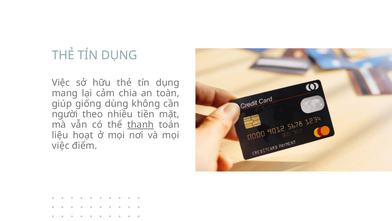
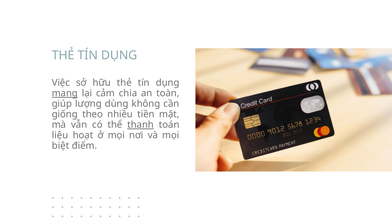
mang underline: none -> present
giống: giống -> lượng
người: người -> giống
việc at (61, 145): việc -> biệt
